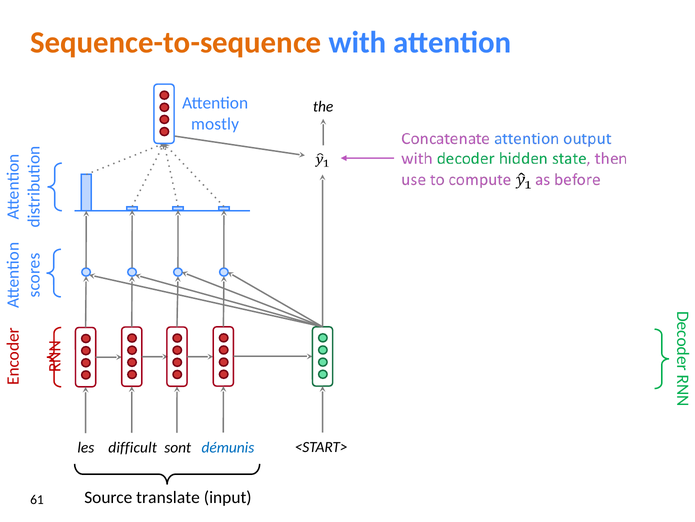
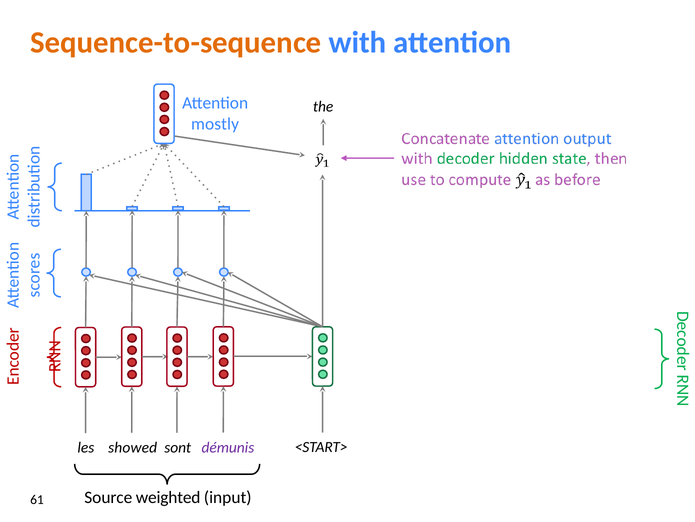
difficult: difficult -> showed
démunis colour: blue -> purple
translate: translate -> weighted
